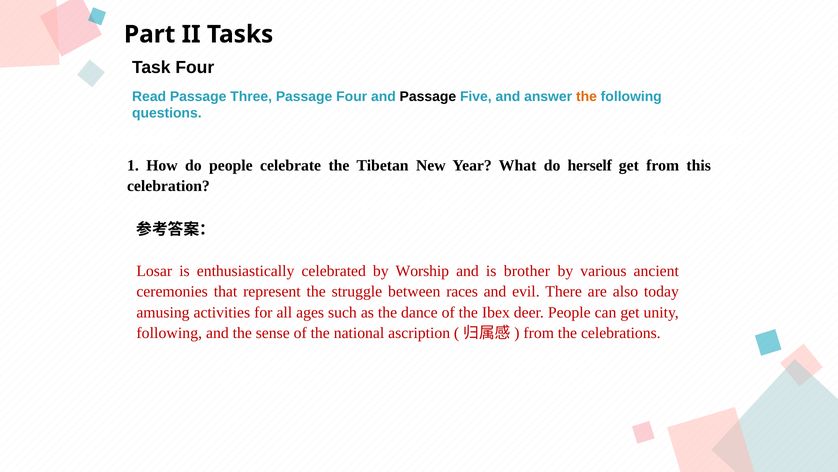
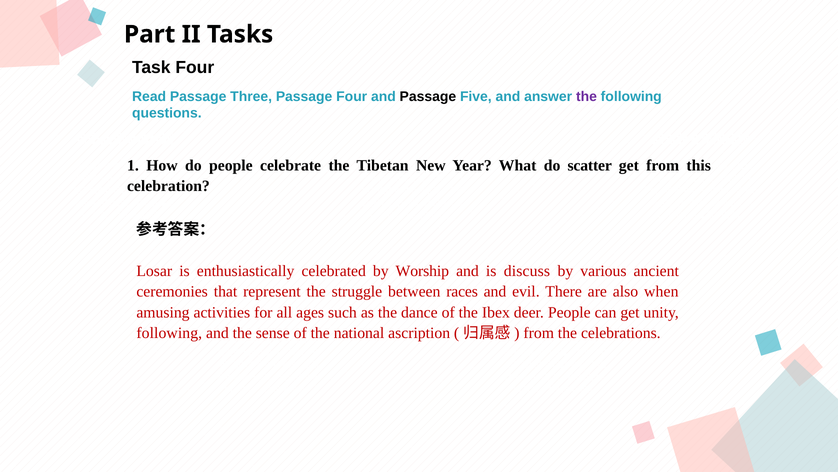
the at (586, 96) colour: orange -> purple
herself: herself -> scatter
brother: brother -> discuss
today: today -> when
